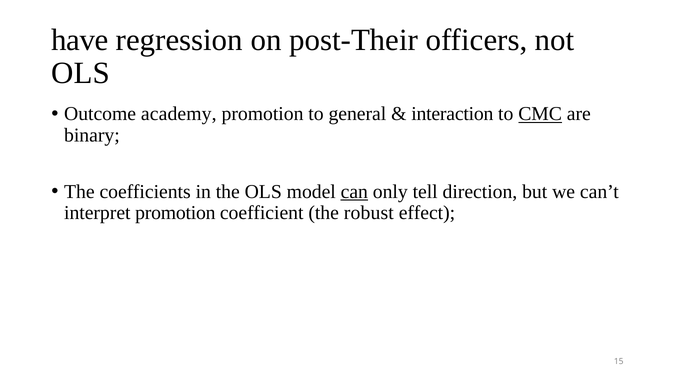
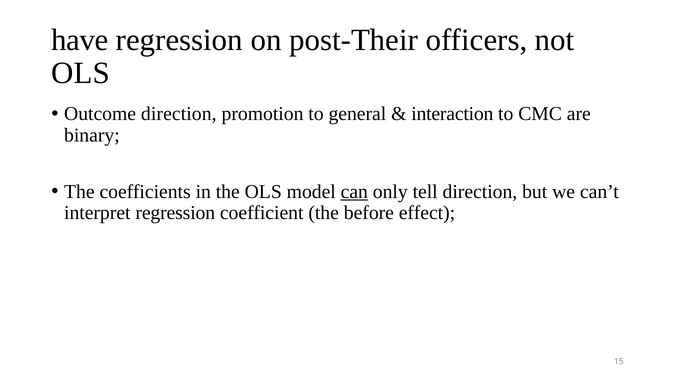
Outcome academy: academy -> direction
CMC underline: present -> none
interpret promotion: promotion -> regression
robust: robust -> before
